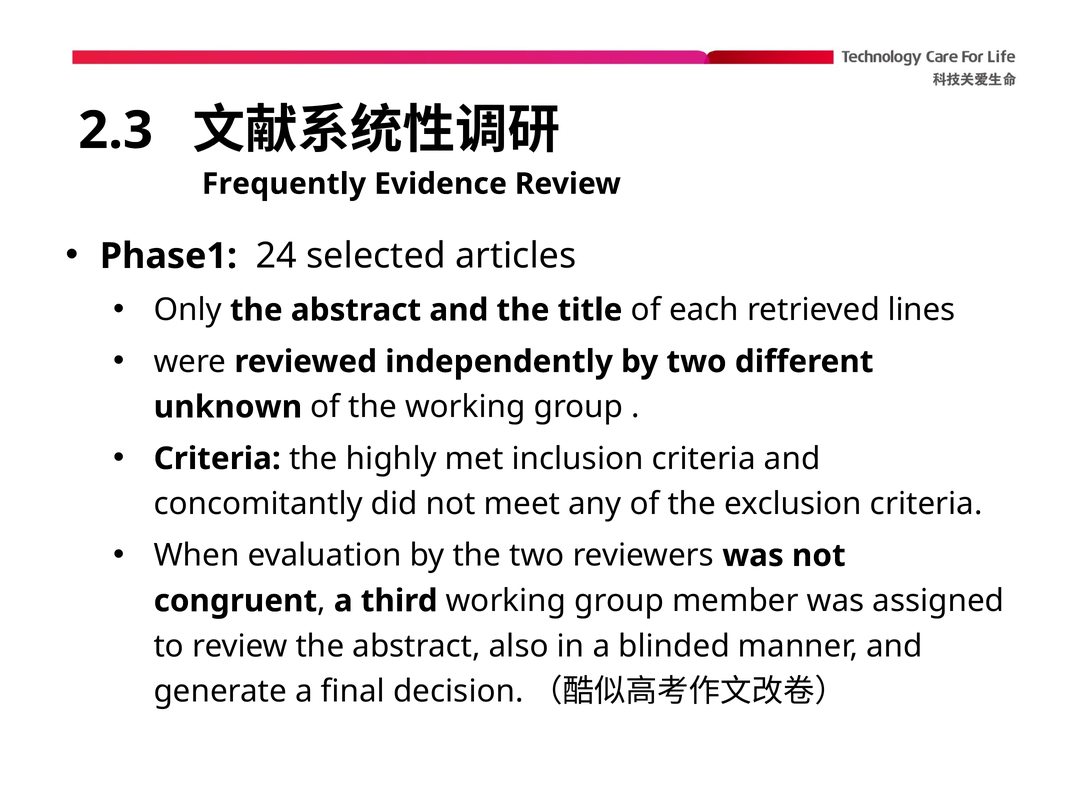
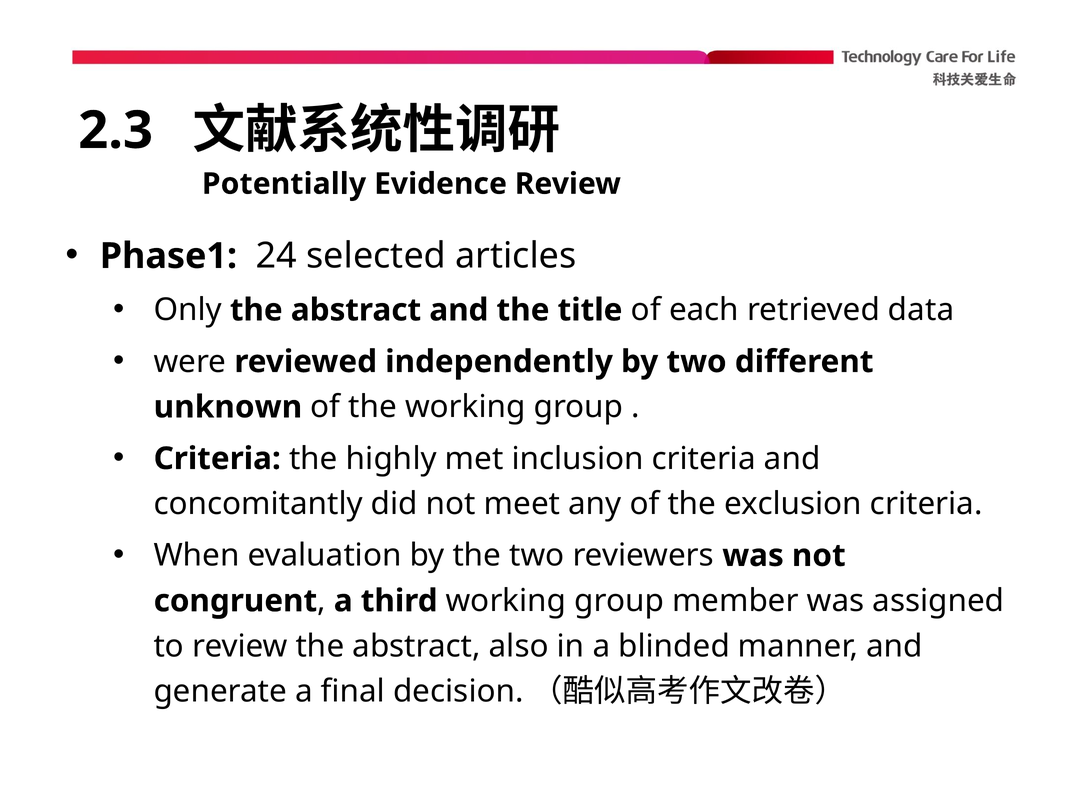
Frequently: Frequently -> Potentially
lines: lines -> data
